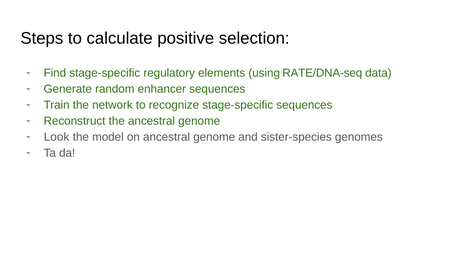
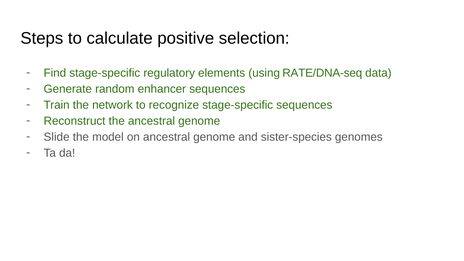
Look: Look -> Slide
